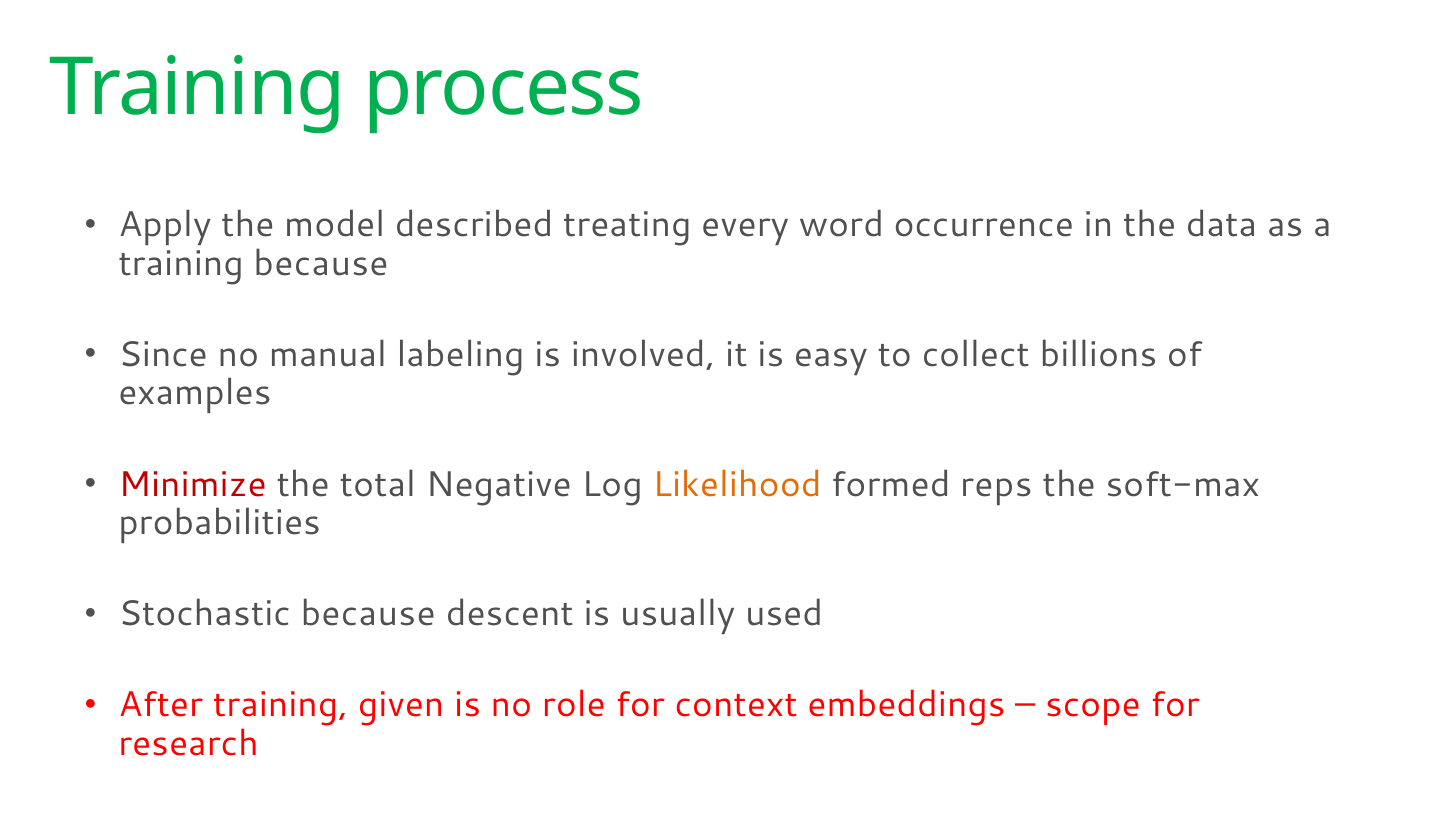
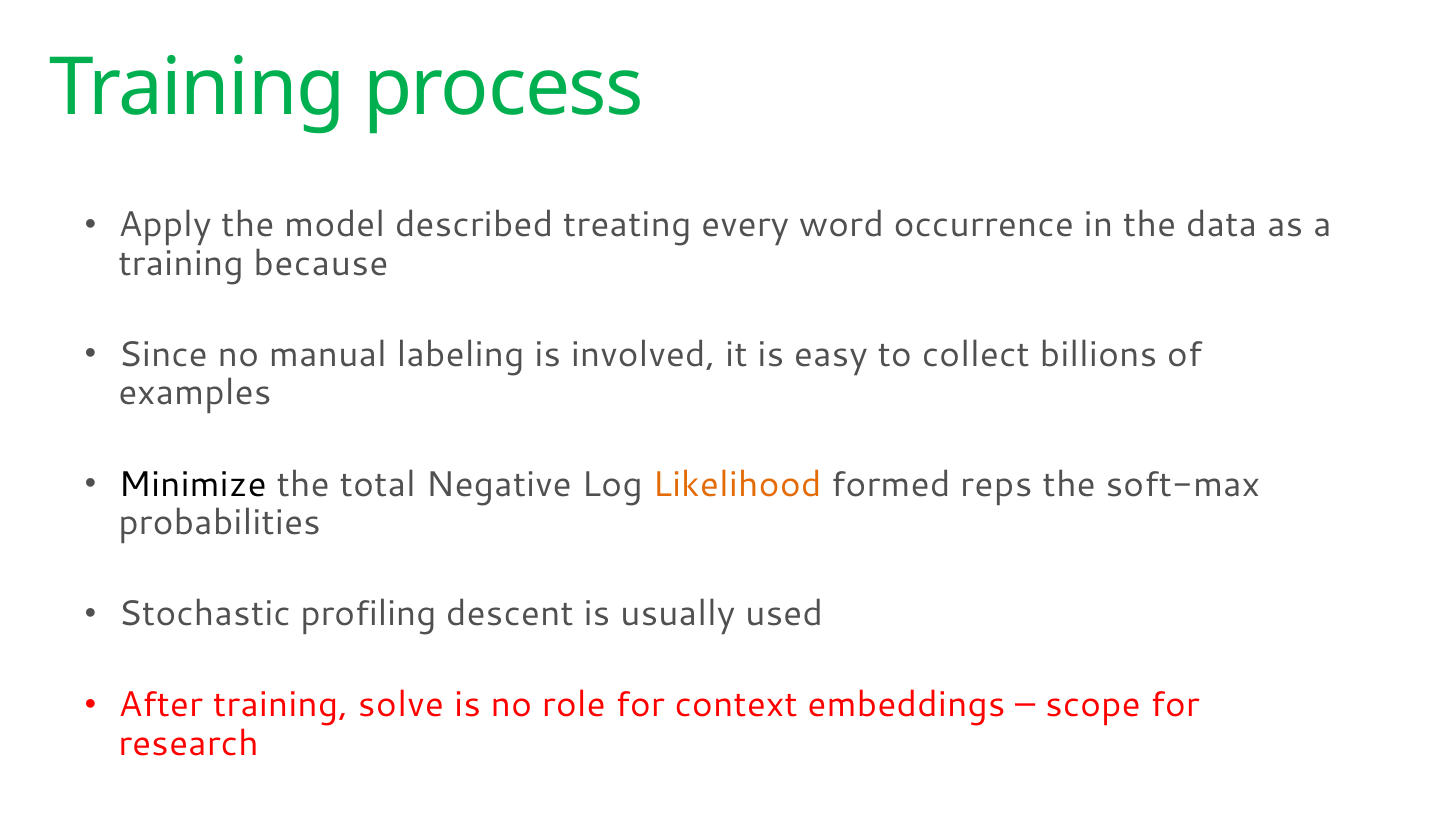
Minimize colour: red -> black
Stochastic because: because -> profiling
given: given -> solve
